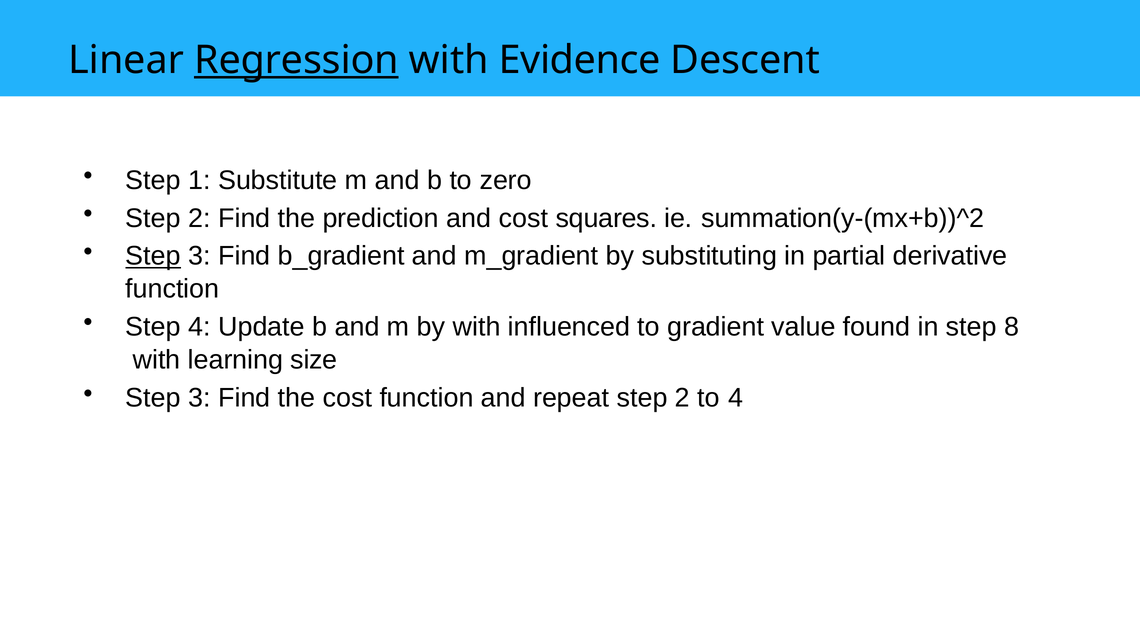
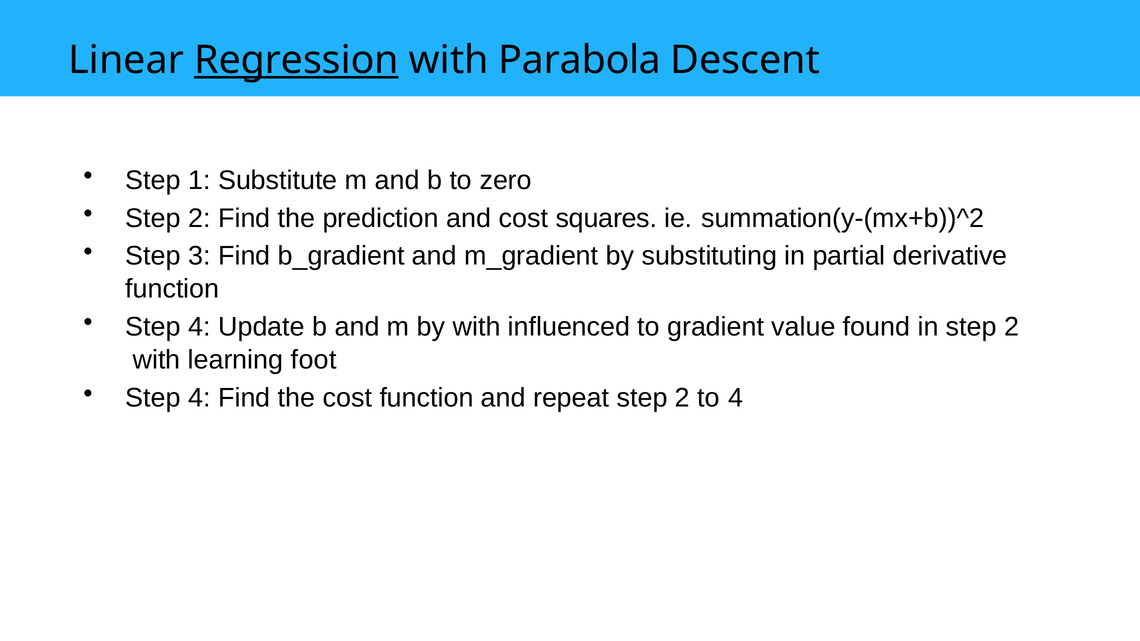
Evidence: Evidence -> Parabola
Step at (153, 256) underline: present -> none
in step 8: 8 -> 2
size: size -> foot
3 at (199, 398): 3 -> 4
